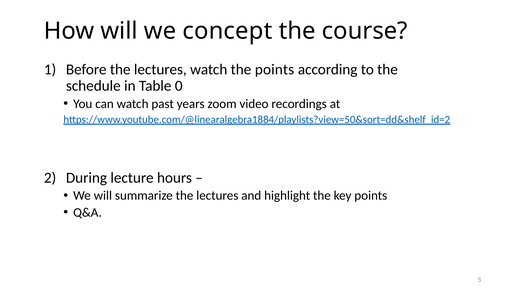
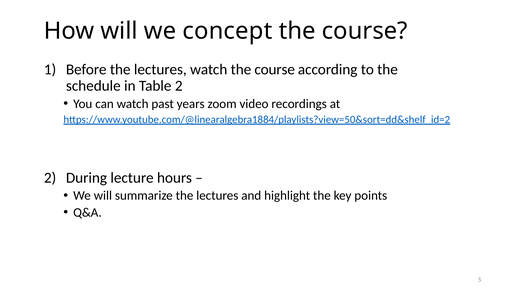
watch the points: points -> course
Table 0: 0 -> 2
